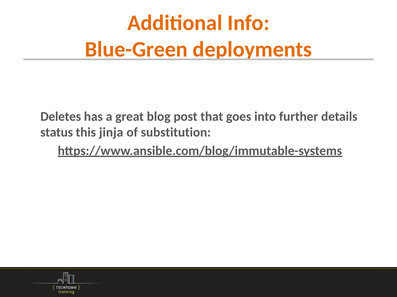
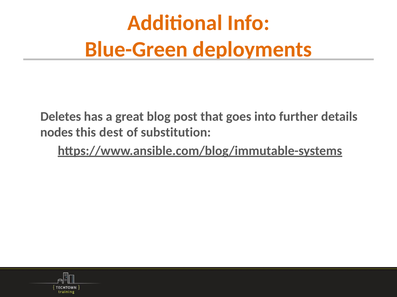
status: status -> nodes
jinja: jinja -> dest
